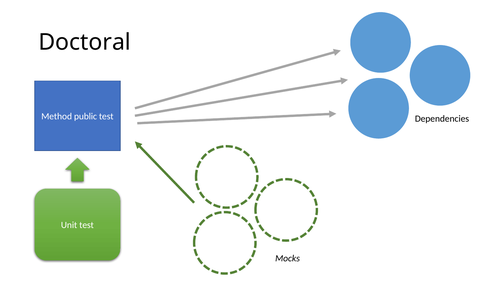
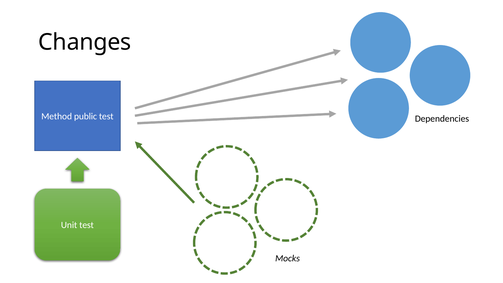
Doctoral: Doctoral -> Changes
